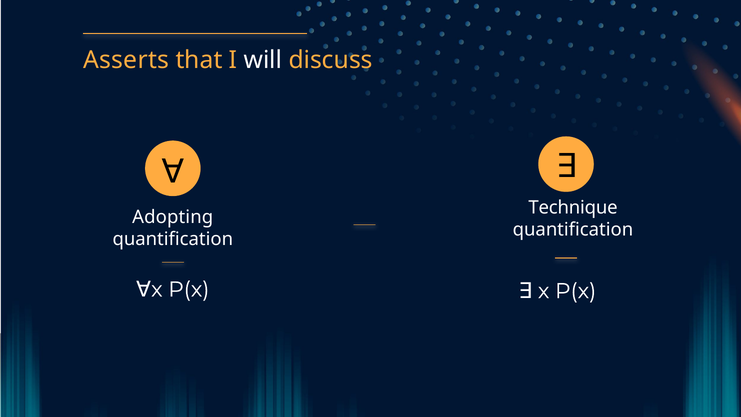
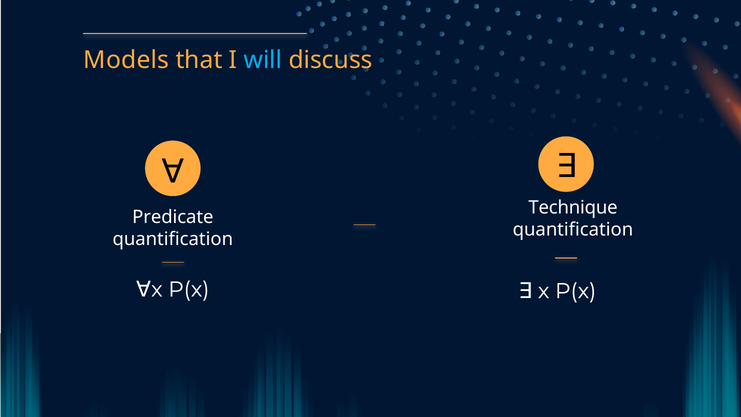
Asserts: Asserts -> Models
will colour: white -> light blue
Adopting: Adopting -> Predicate
